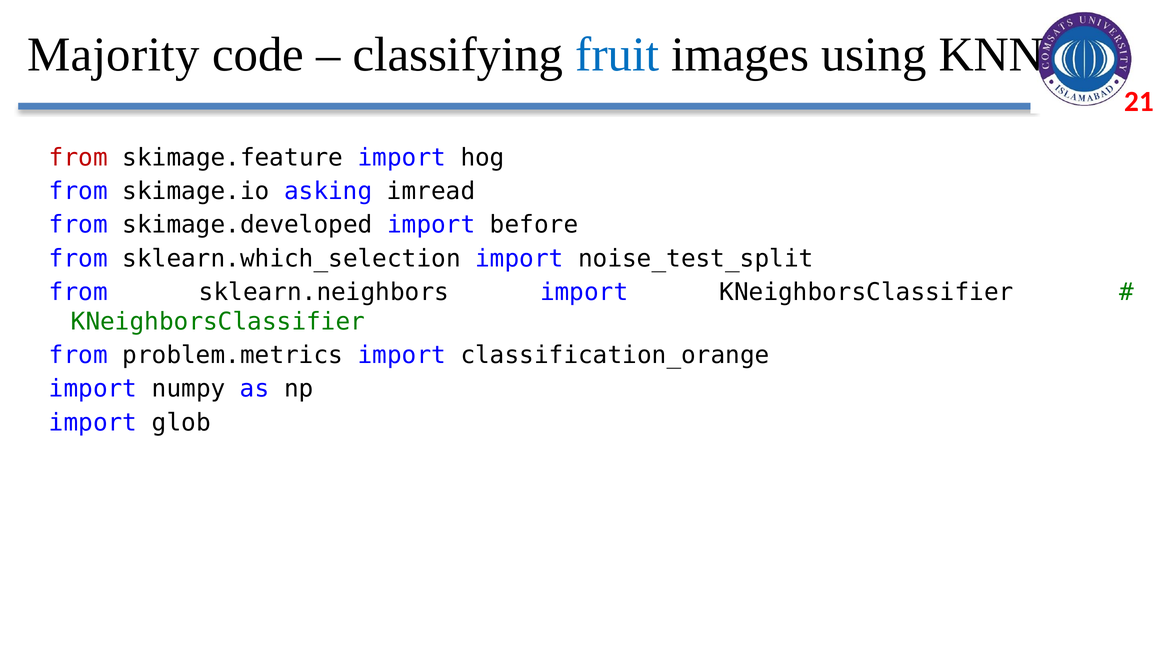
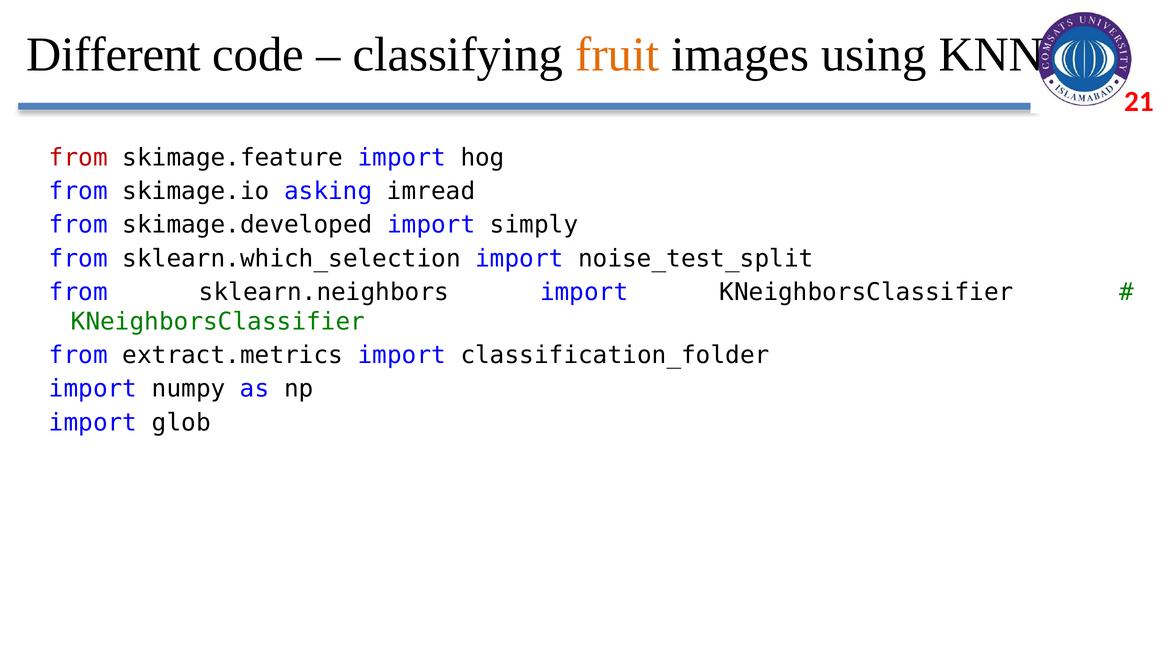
Majority: Majority -> Different
fruit colour: blue -> orange
before: before -> simply
problem.metrics: problem.metrics -> extract.metrics
classification_orange: classification_orange -> classification_folder
